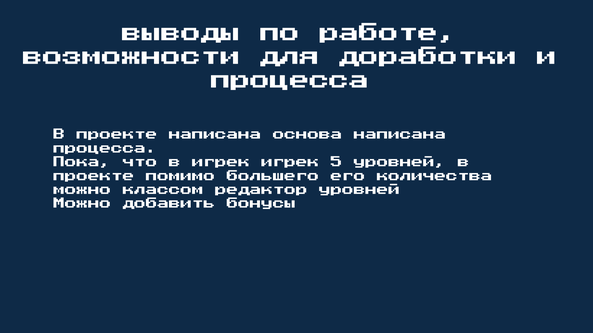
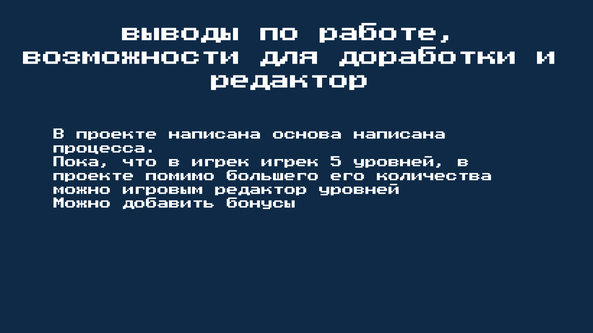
процесса at (290, 84): процесса -> редактор
классом: классом -> игровым
